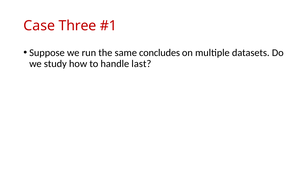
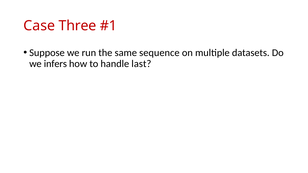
concludes: concludes -> sequence
study: study -> infers
